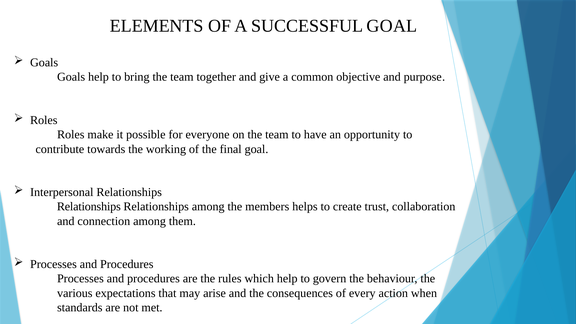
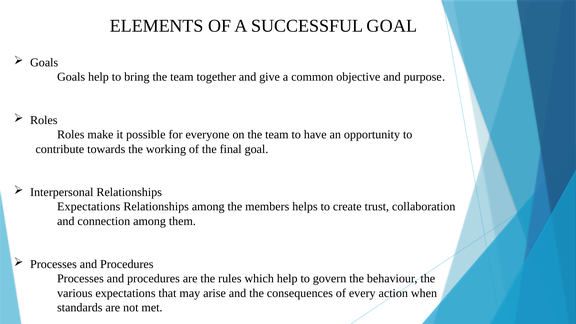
Relationships at (89, 207): Relationships -> Expectations
